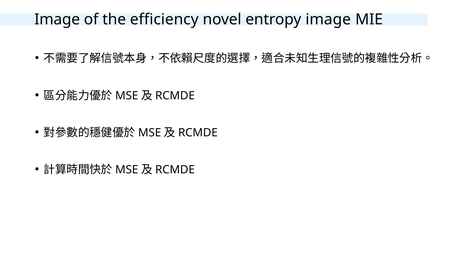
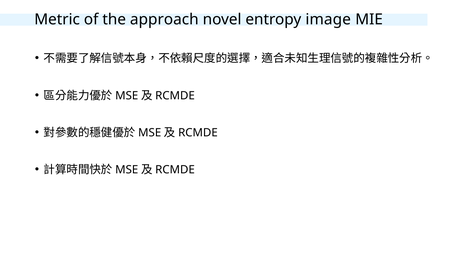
Image at (57, 20): Image -> Metric
efficiency: efficiency -> approach
